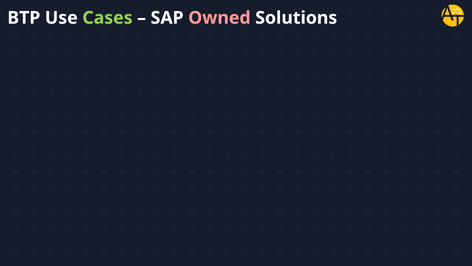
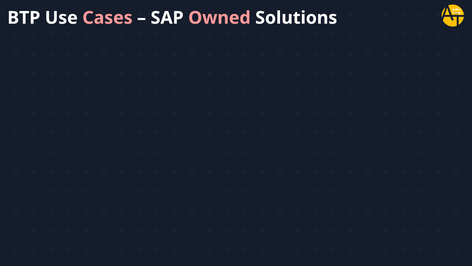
Cases colour: light green -> pink
